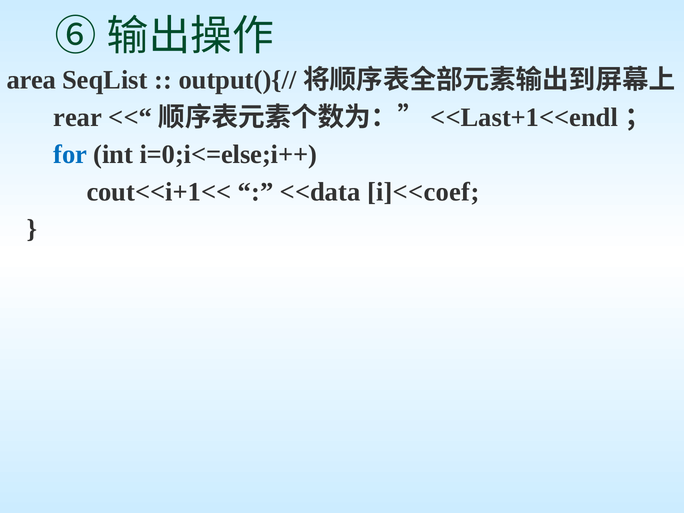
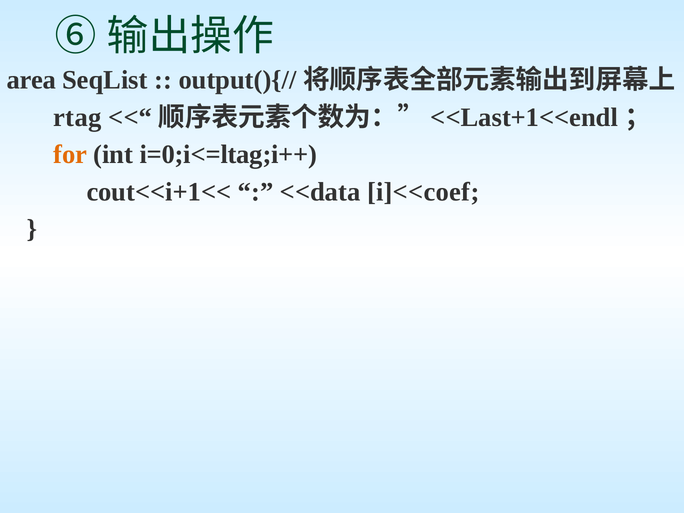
rear: rear -> rtag
for colour: blue -> orange
i=0;i<=else;i++: i=0;i<=else;i++ -> i=0;i<=ltag;i++
